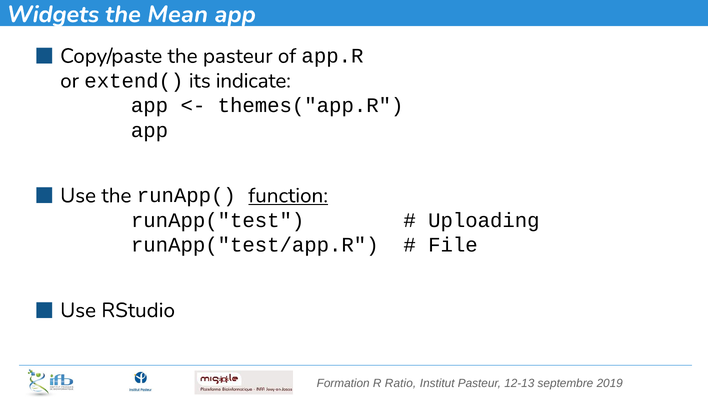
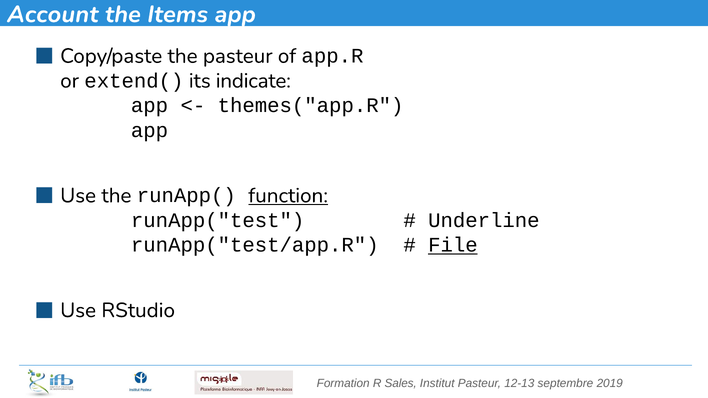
Widgets: Widgets -> Account
Mean: Mean -> Items
Uploading: Uploading -> Underline
File underline: none -> present
Ratio: Ratio -> Sales
